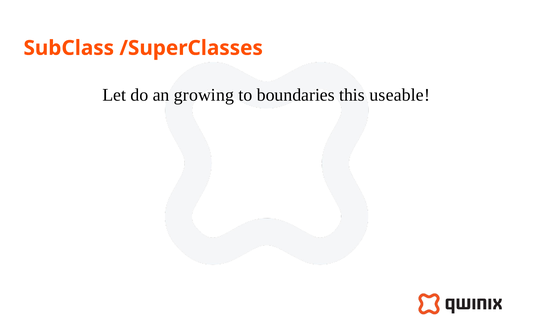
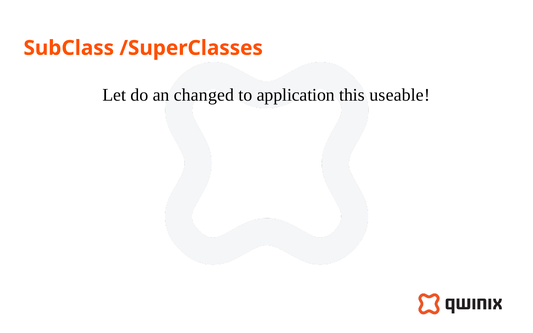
growing: growing -> changed
boundaries: boundaries -> application
